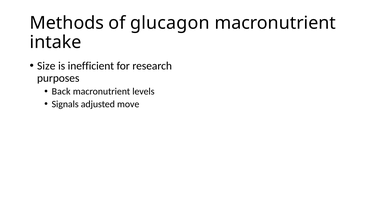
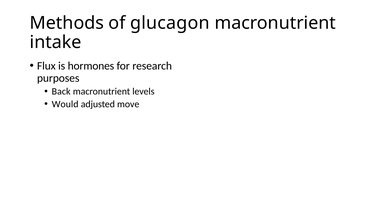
Size: Size -> Flux
inefficient: inefficient -> hormones
Signals: Signals -> Would
